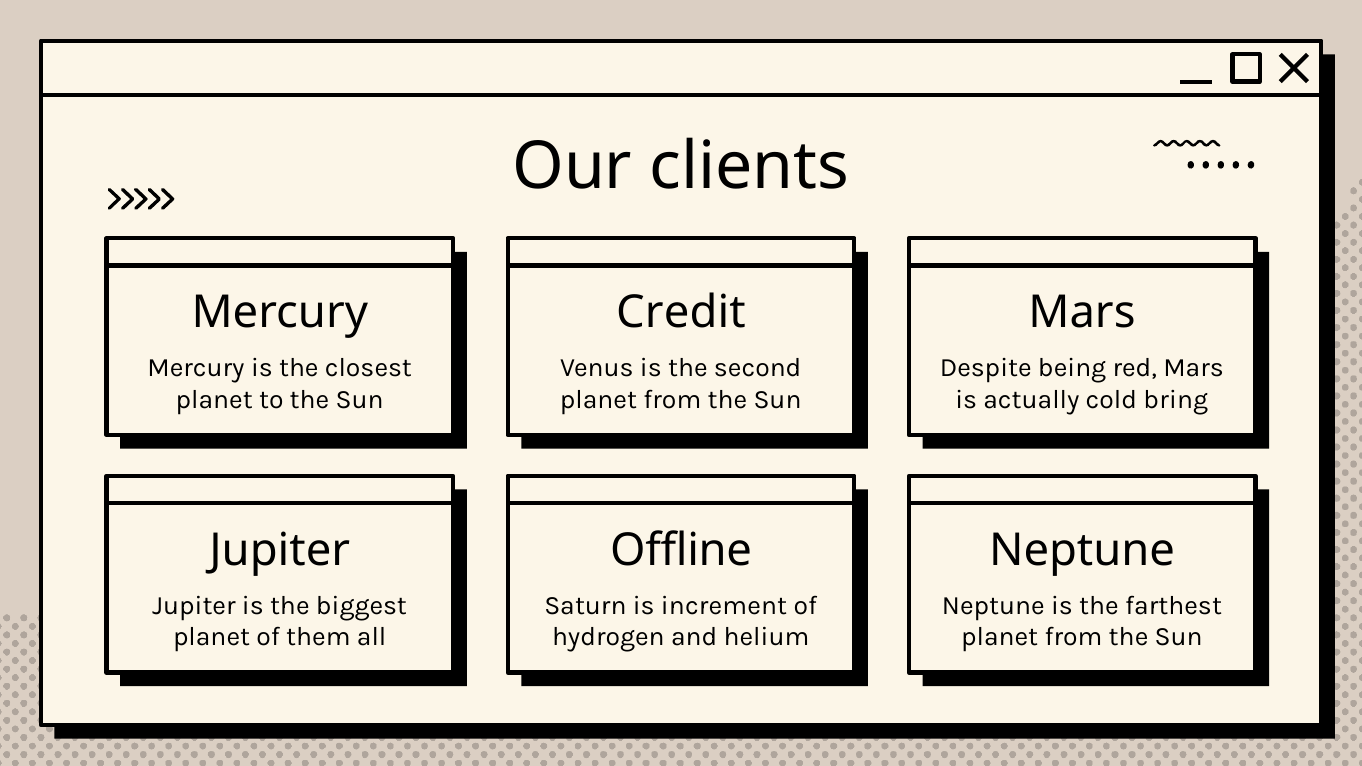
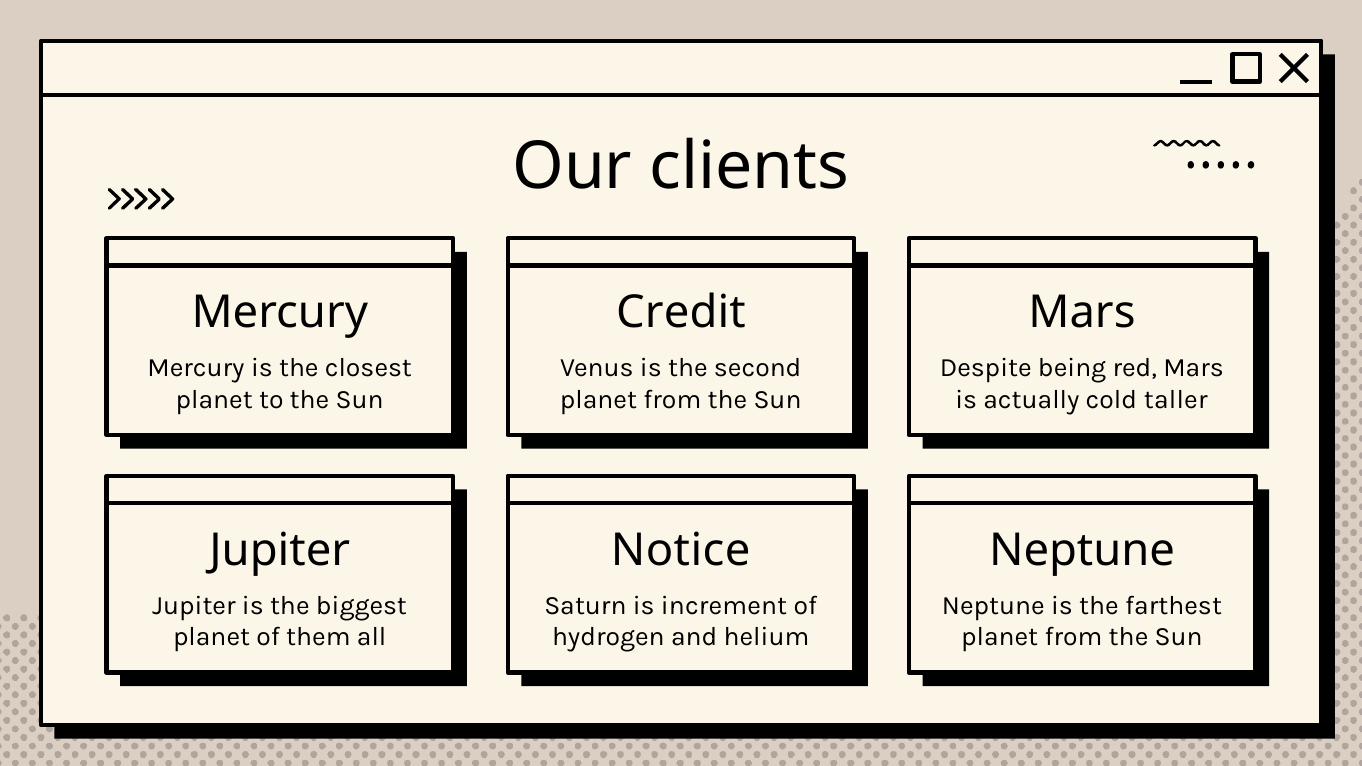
bring: bring -> taller
Offline: Offline -> Notice
